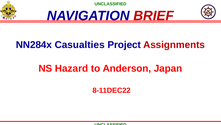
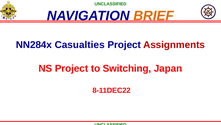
BRIEF colour: red -> orange
NS Hazard: Hazard -> Project
Anderson: Anderson -> Switching
